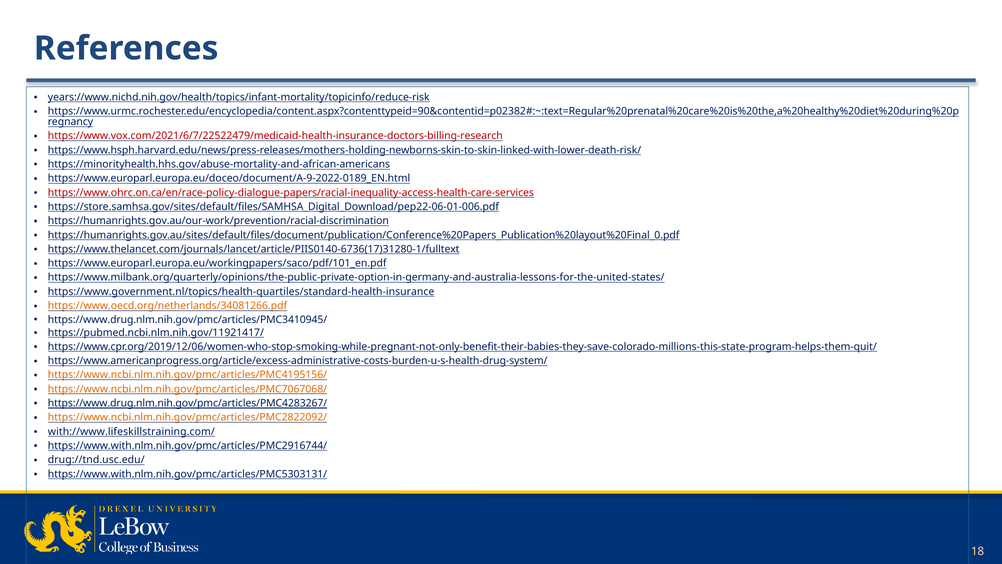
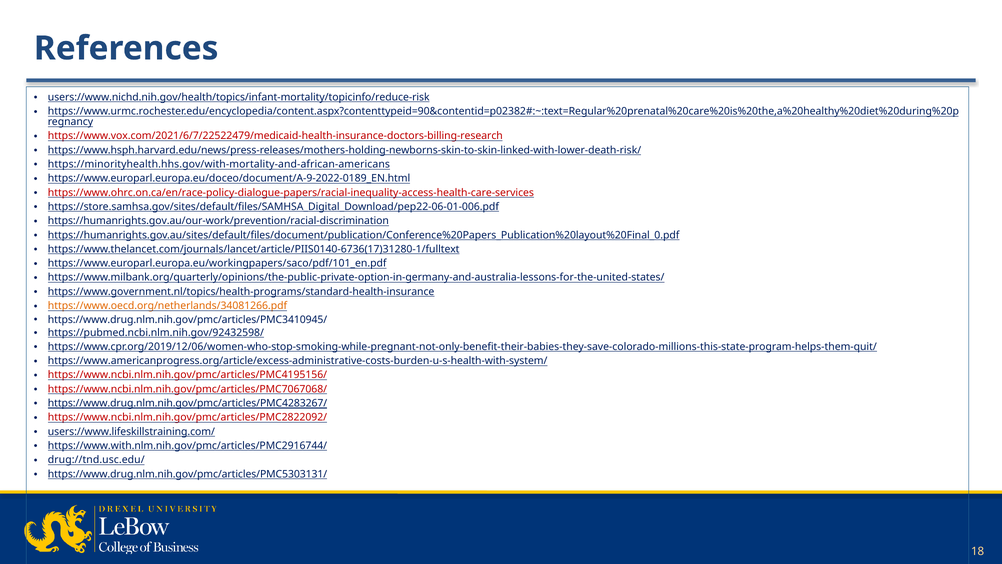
years://www.nichd.nih.gov/health/topics/infant-mortality/topicinfo/reduce-risk: years://www.nichd.nih.gov/health/topics/infant-mortality/topicinfo/reduce-risk -> users://www.nichd.nih.gov/health/topics/infant-mortality/topicinfo/reduce-risk
https://minorityhealth.hhs.gov/abuse-mortality-and-african-americans: https://minorityhealth.hhs.gov/abuse-mortality-and-african-americans -> https://minorityhealth.hhs.gov/with-mortality-and-african-americans
https://www.government.nl/topics/health-quartiles/standard-health-insurance: https://www.government.nl/topics/health-quartiles/standard-health-insurance -> https://www.government.nl/topics/health-programs/standard-health-insurance
https://pubmed.ncbi.nlm.nih.gov/11921417/: https://pubmed.ncbi.nlm.nih.gov/11921417/ -> https://pubmed.ncbi.nlm.nih.gov/92432598/
https://www.americanprogress.org/article/excess-administrative-costs-burden-u-s-health-drug-system/: https://www.americanprogress.org/article/excess-administrative-costs-burden-u-s-health-drug-system/ -> https://www.americanprogress.org/article/excess-administrative-costs-burden-u-s-health-with-system/
https://www.ncbi.nlm.nih.gov/pmc/articles/PMC4195156/ colour: orange -> red
https://www.ncbi.nlm.nih.gov/pmc/articles/PMC7067068/ colour: orange -> red
https://www.ncbi.nlm.nih.gov/pmc/articles/PMC2822092/ colour: orange -> red
with://www.lifeskillstraining.com/: with://www.lifeskillstraining.com/ -> users://www.lifeskillstraining.com/
https://www.with.nlm.nih.gov/pmc/articles/PMC5303131/: https://www.with.nlm.nih.gov/pmc/articles/PMC5303131/ -> https://www.drug.nlm.nih.gov/pmc/articles/PMC5303131/
